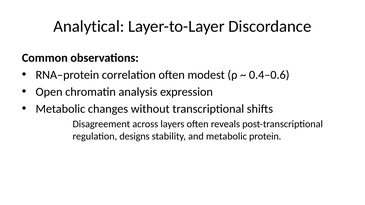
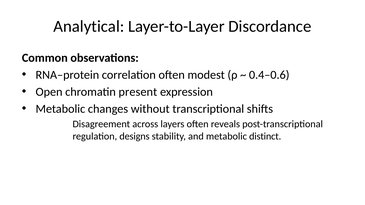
analysis: analysis -> present
protein: protein -> distinct
